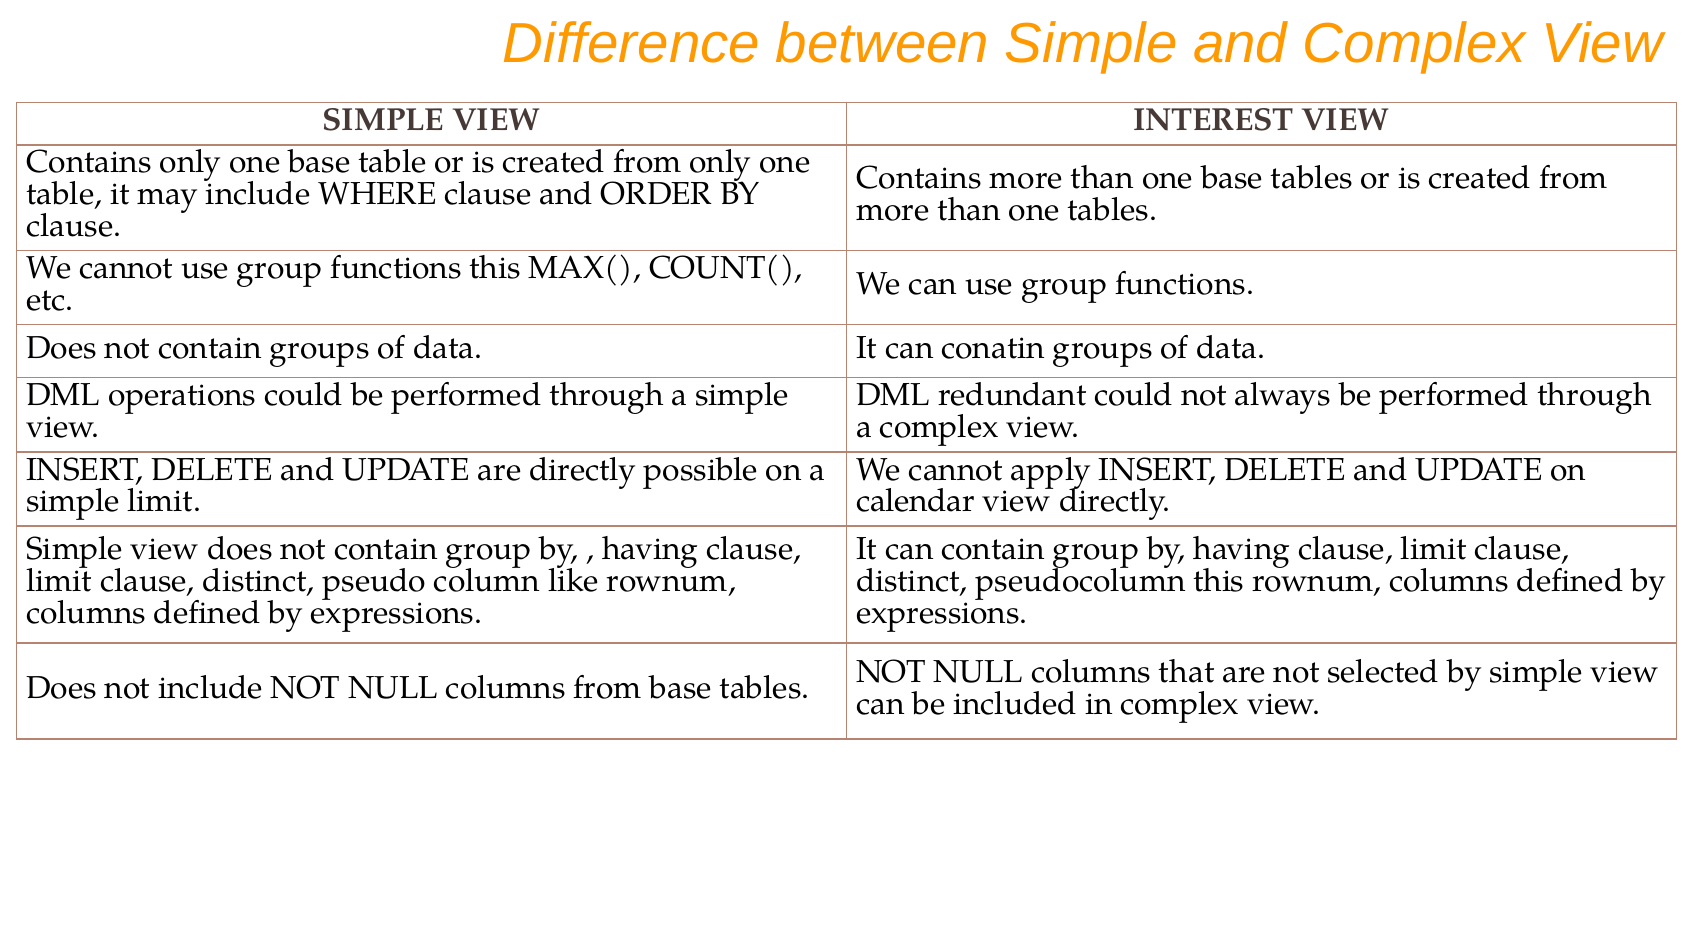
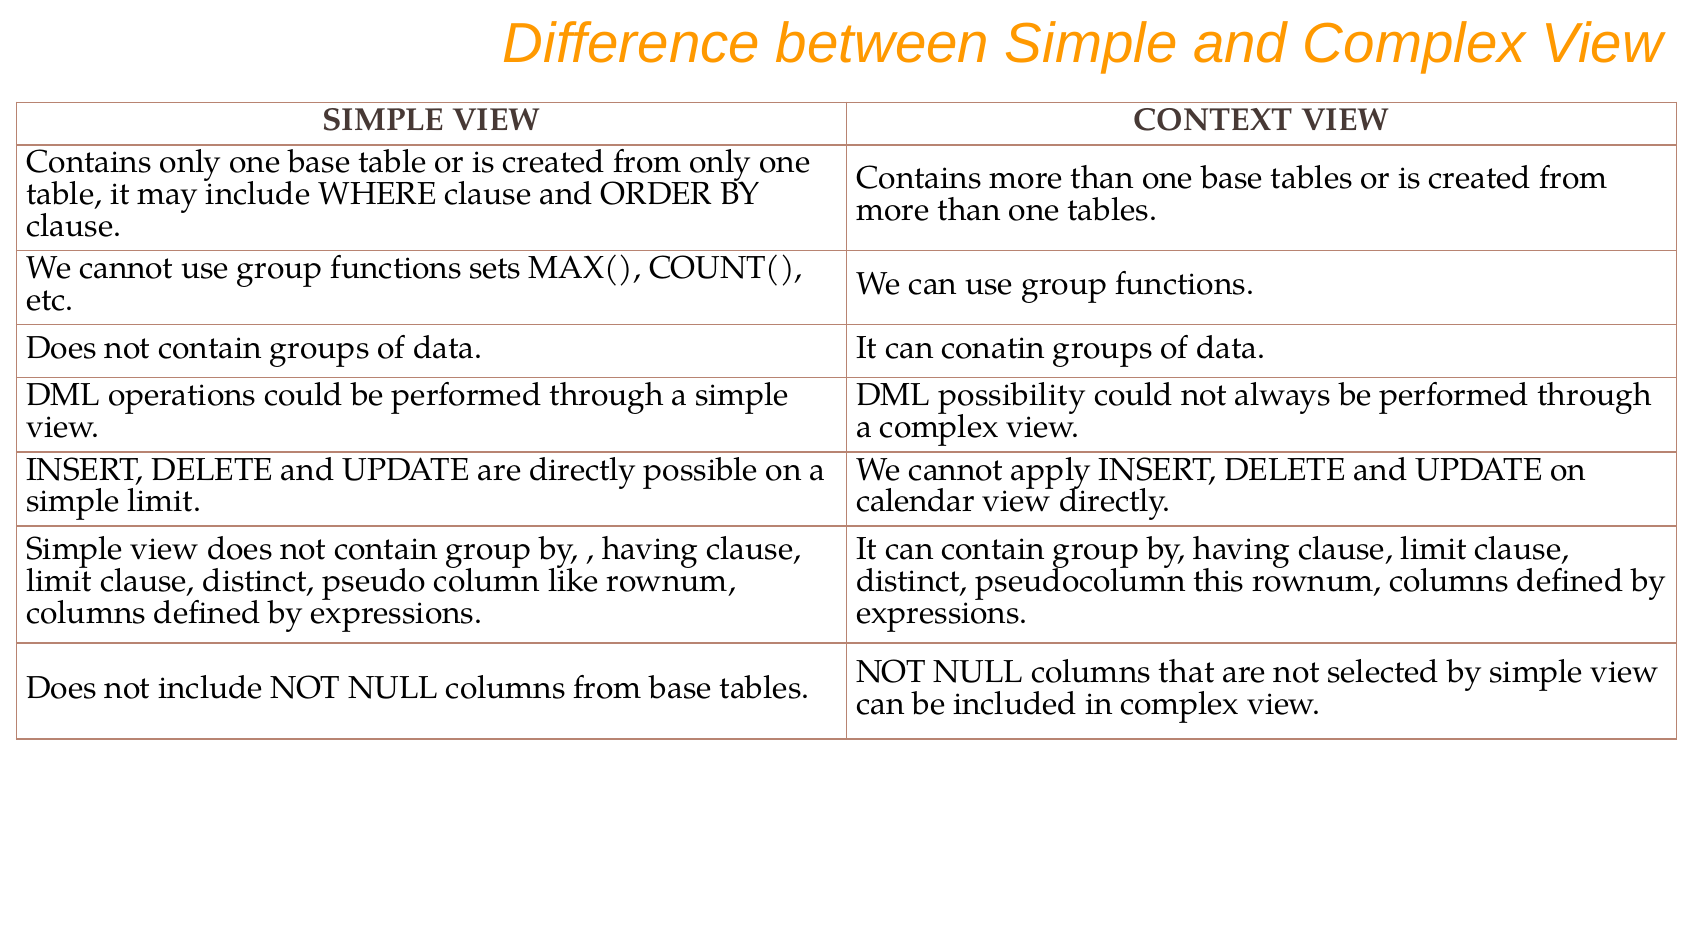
INTEREST: INTEREST -> CONTEXT
functions this: this -> sets
redundant: redundant -> possibility
